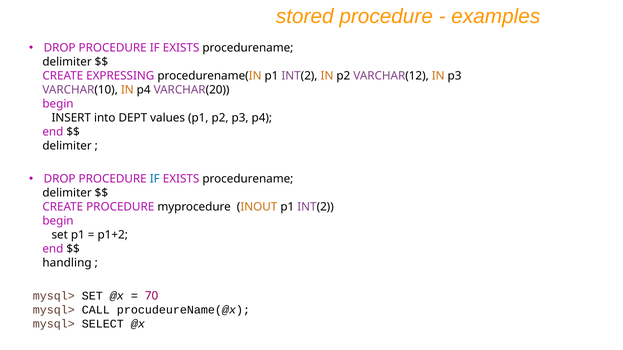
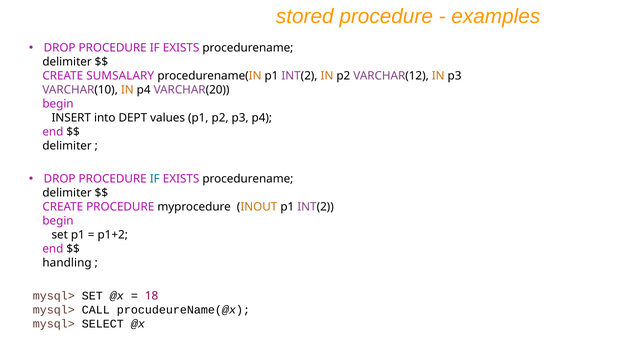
EXPRESSING: EXPRESSING -> SUMSALARY
70: 70 -> 18
